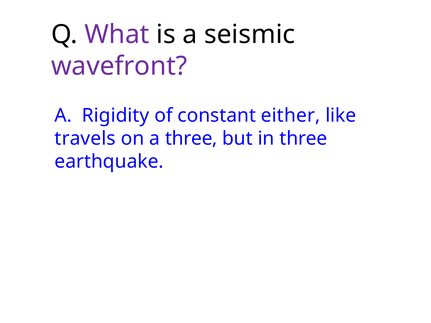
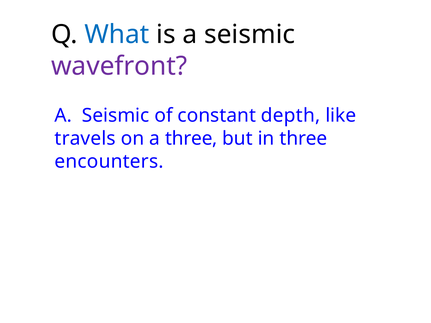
What colour: purple -> blue
Rigidity at (116, 116): Rigidity -> Seismic
either: either -> depth
earthquake: earthquake -> encounters
